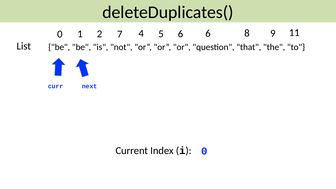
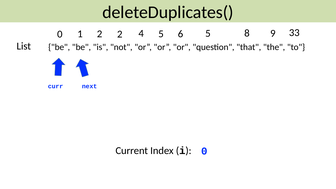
2 7: 7 -> 2
6 6: 6 -> 5
11: 11 -> 33
